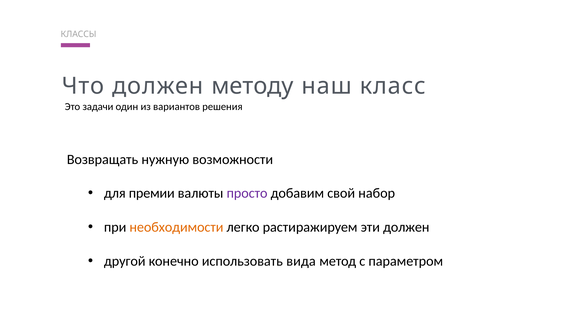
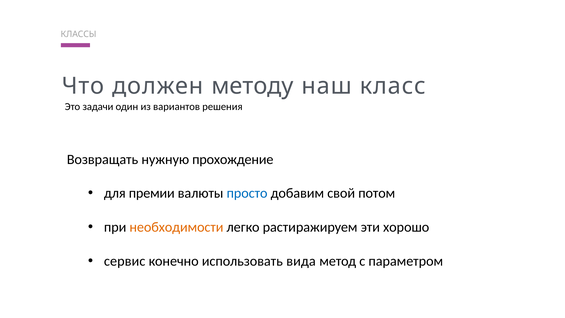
возможности: возможности -> прохождение
просто colour: purple -> blue
набор: набор -> потом
эти должен: должен -> хорошо
другой: другой -> сервис
